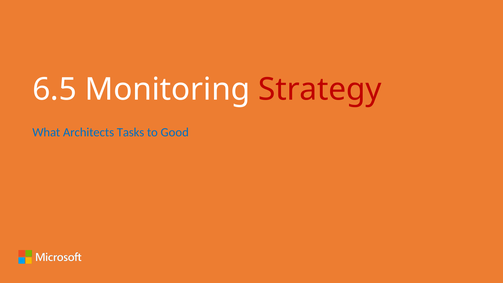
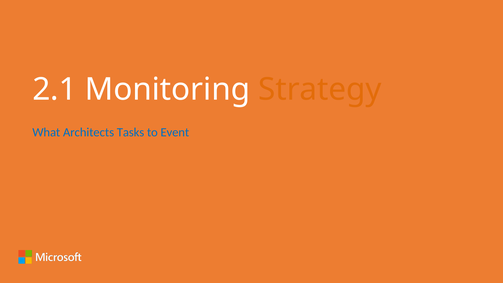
6.5: 6.5 -> 2.1
Strategy colour: red -> orange
Good: Good -> Event
